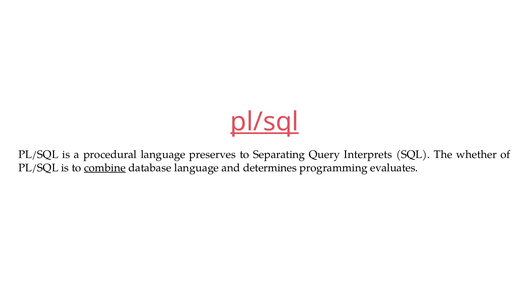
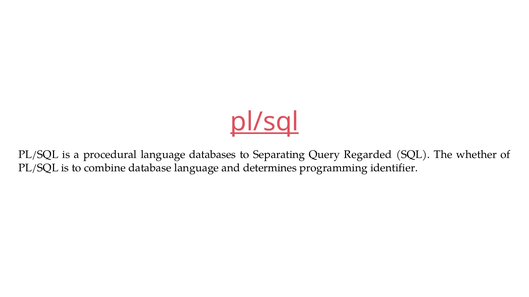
preserves: preserves -> databases
Interprets: Interprets -> Regarded
combine underline: present -> none
evaluates: evaluates -> identifier
